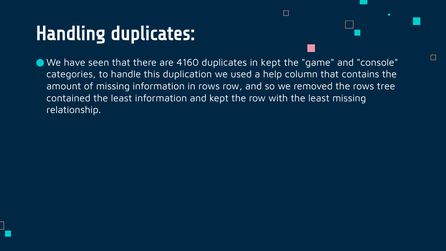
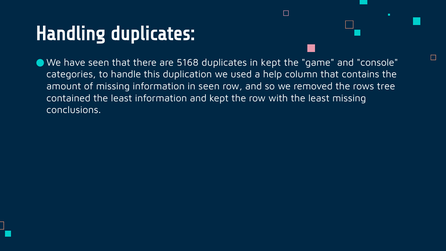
4160: 4160 -> 5168
in rows: rows -> seen
relationship: relationship -> conclusions
